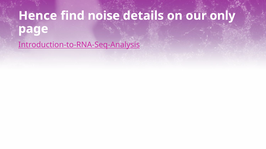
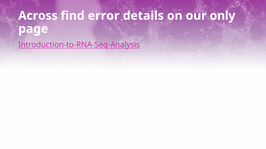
Hence: Hence -> Across
noise: noise -> error
